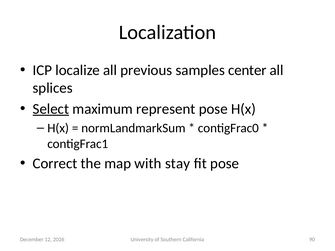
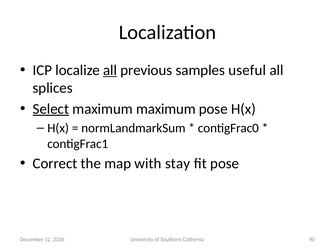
all at (110, 70) underline: none -> present
center: center -> useful
maximum represent: represent -> maximum
